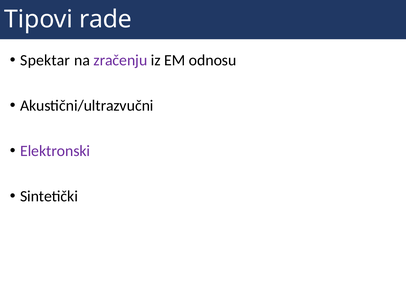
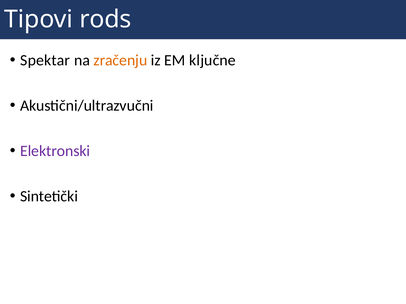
rade: rade -> rods
zračenju colour: purple -> orange
odnosu: odnosu -> ključne
